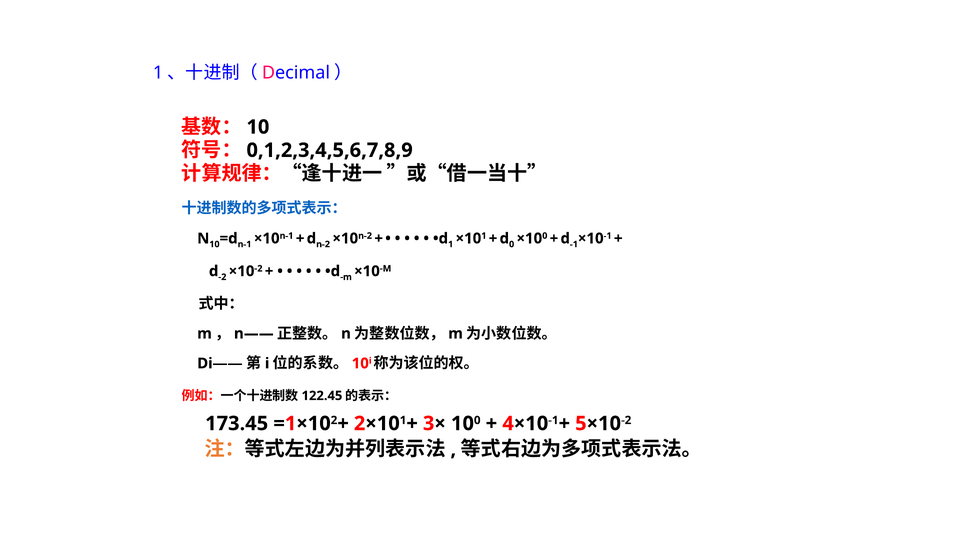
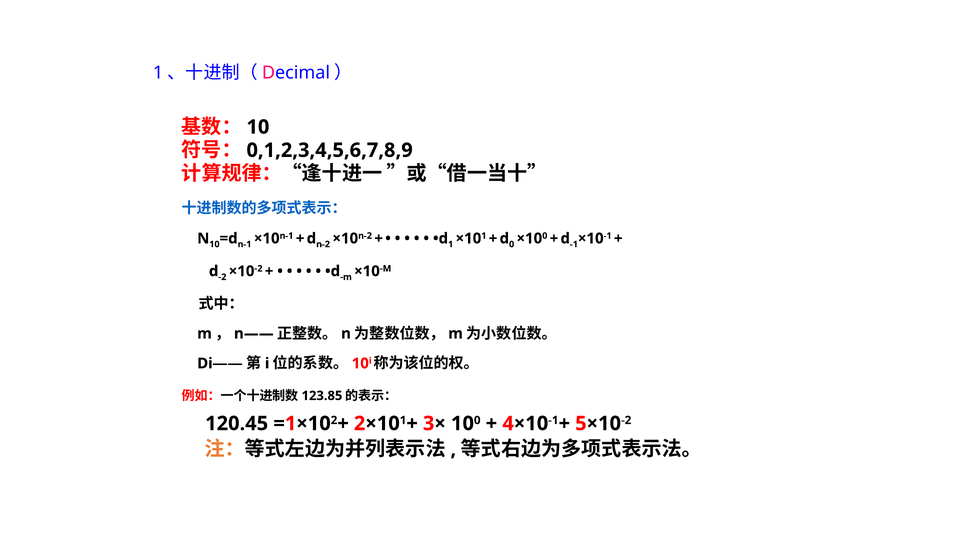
122.45: 122.45 -> 123.85
173.45: 173.45 -> 120.45
